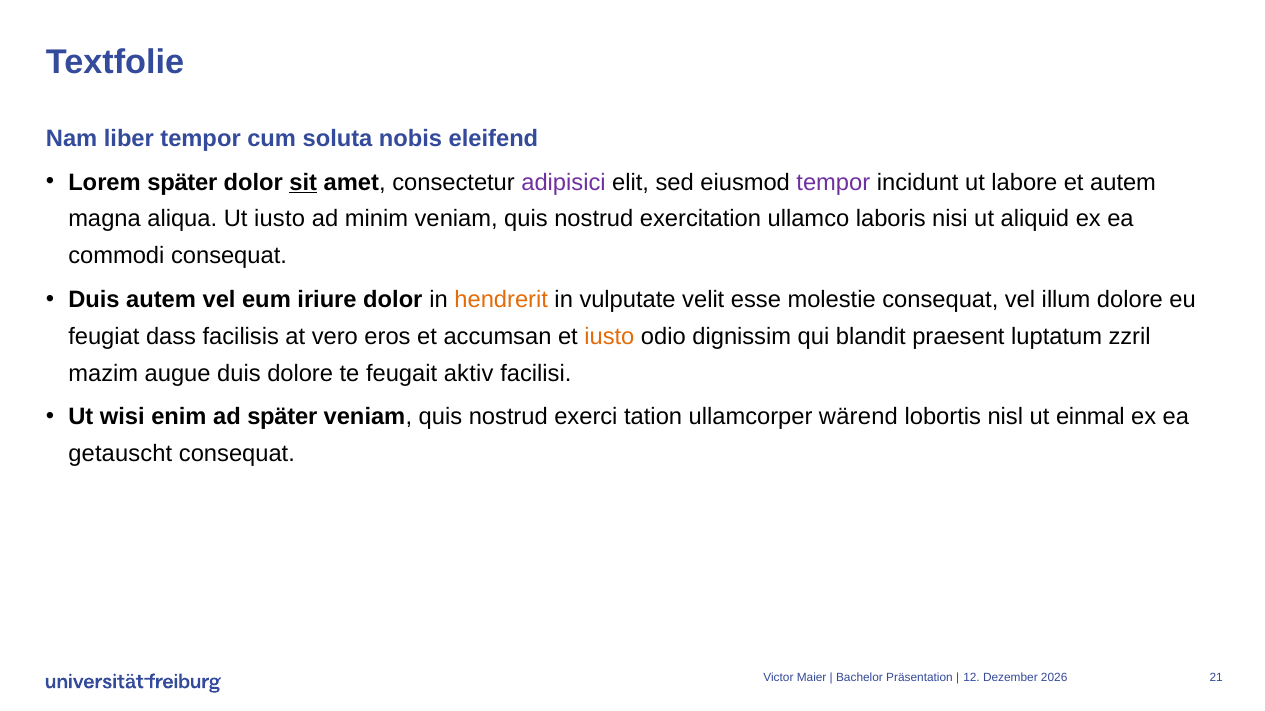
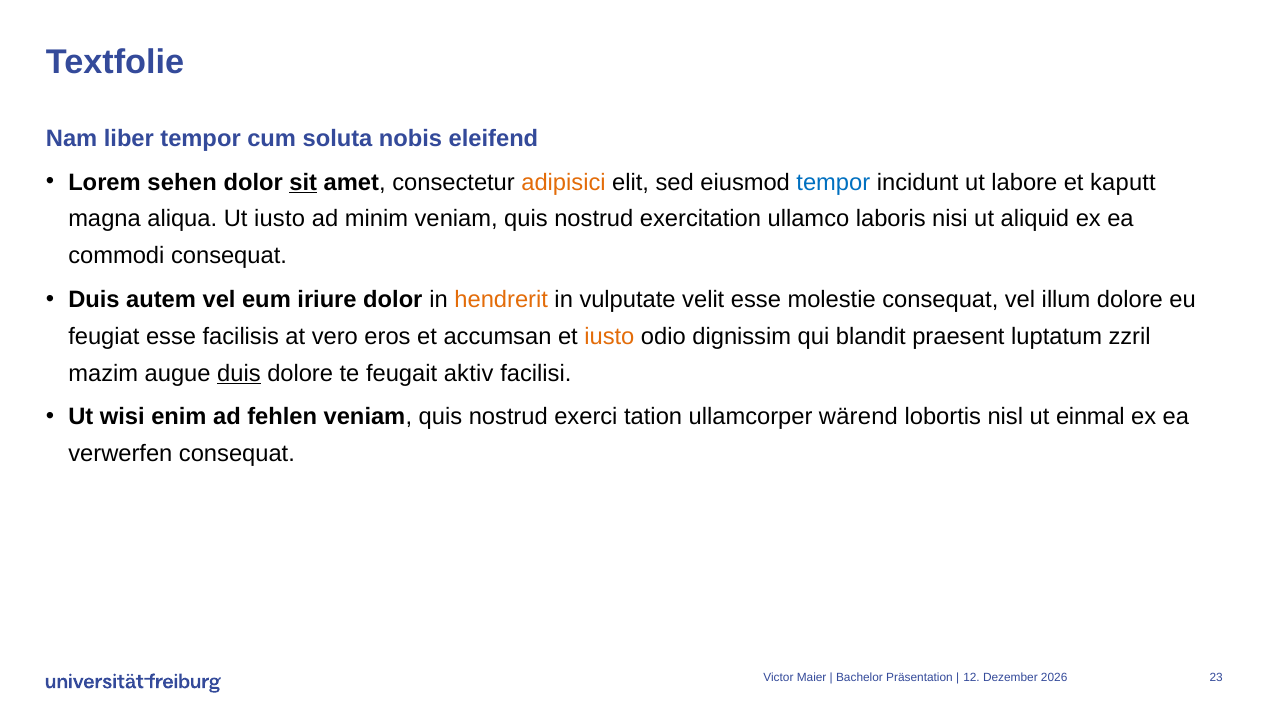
Lorem später: später -> sehen
adipisici colour: purple -> orange
tempor at (833, 182) colour: purple -> blue
et autem: autem -> kaputt
feugiat dass: dass -> esse
duis at (239, 373) underline: none -> present
ad später: später -> fehlen
getauscht: getauscht -> verwerfen
21: 21 -> 23
